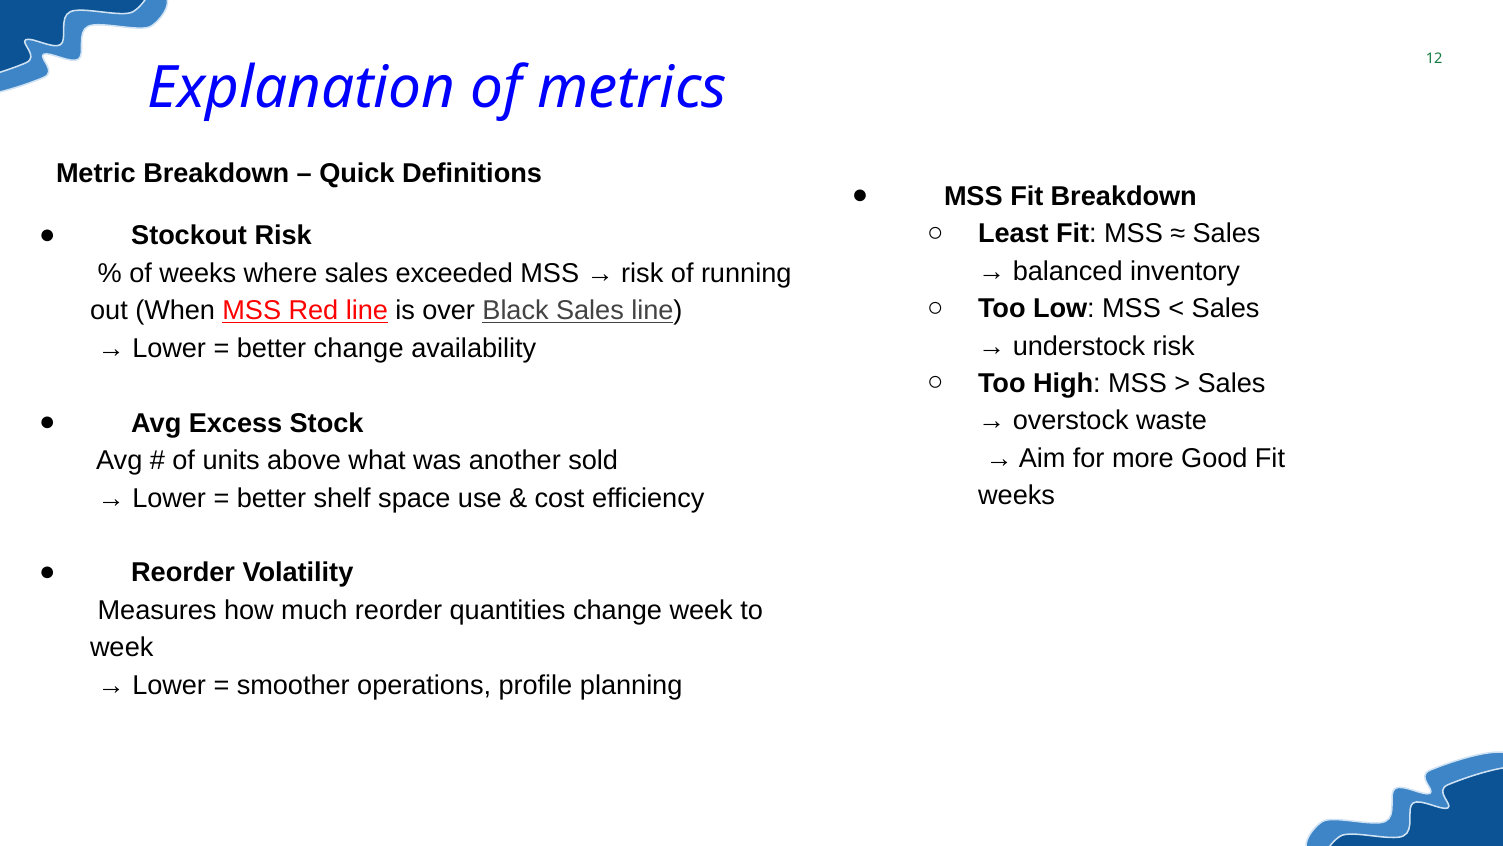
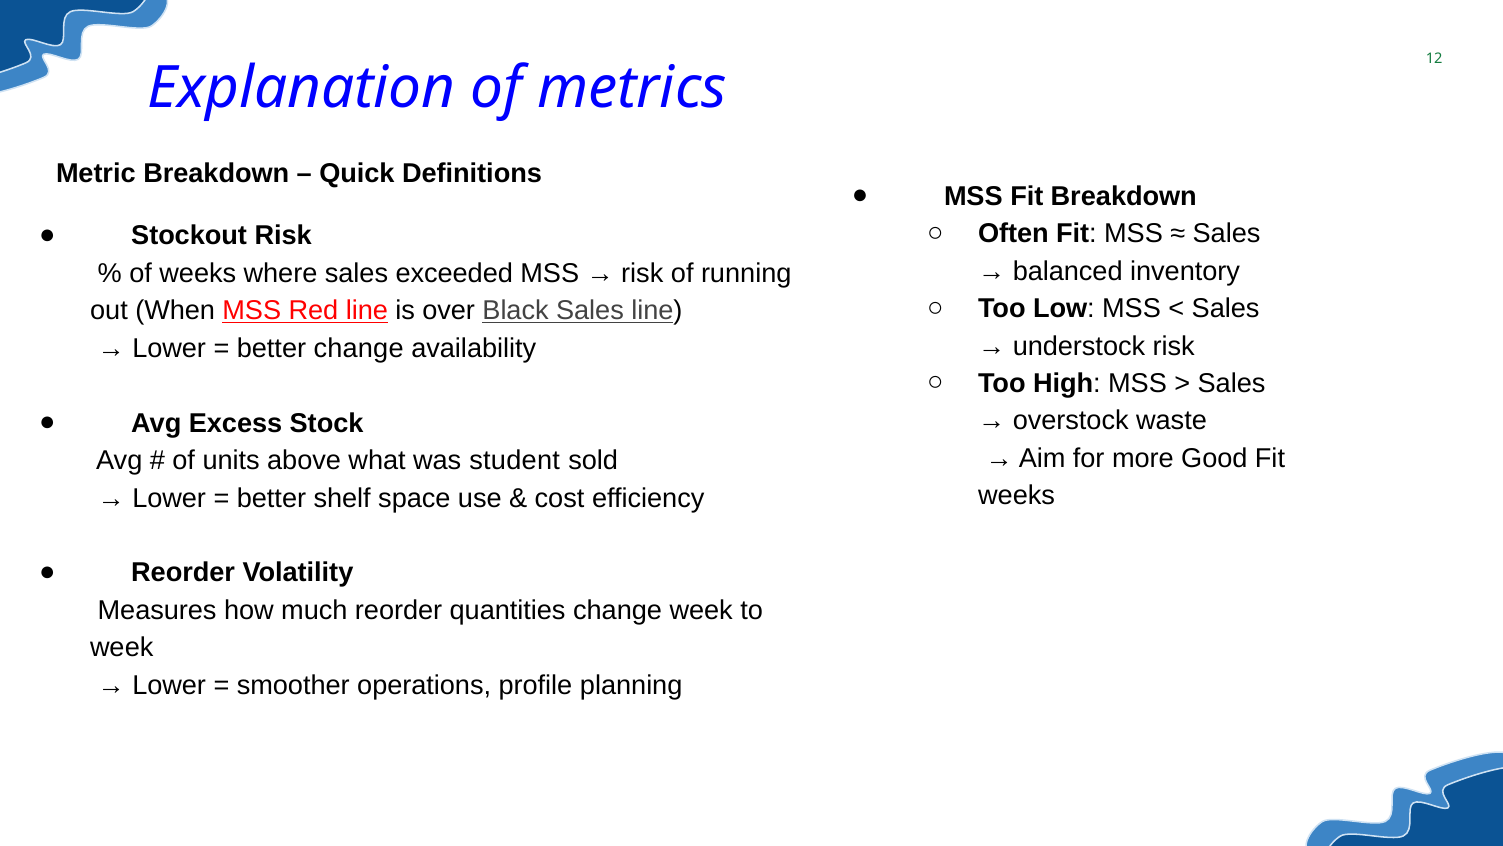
Least: Least -> Often
another: another -> student
